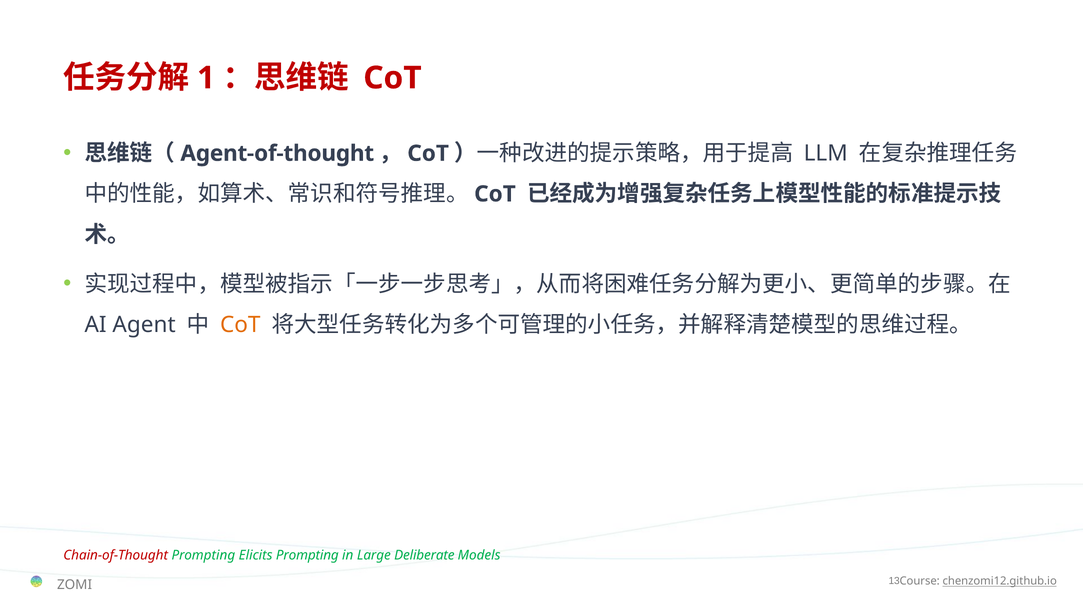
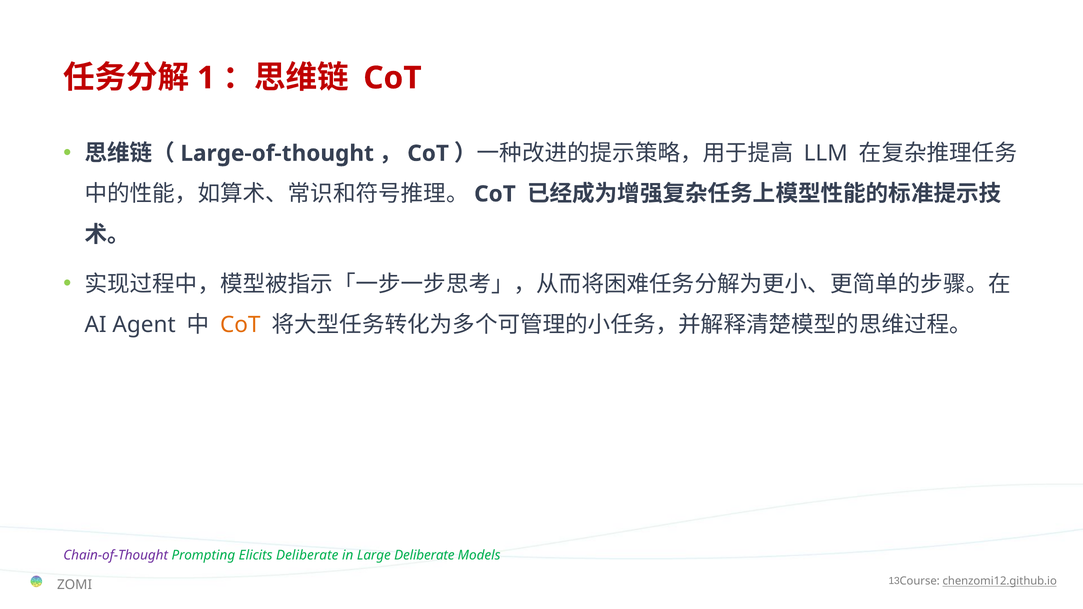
Agent-of-thought: Agent-of-thought -> Large-of-thought
Chain-of-Thought colour: red -> purple
Elicits Prompting: Prompting -> Deliberate
